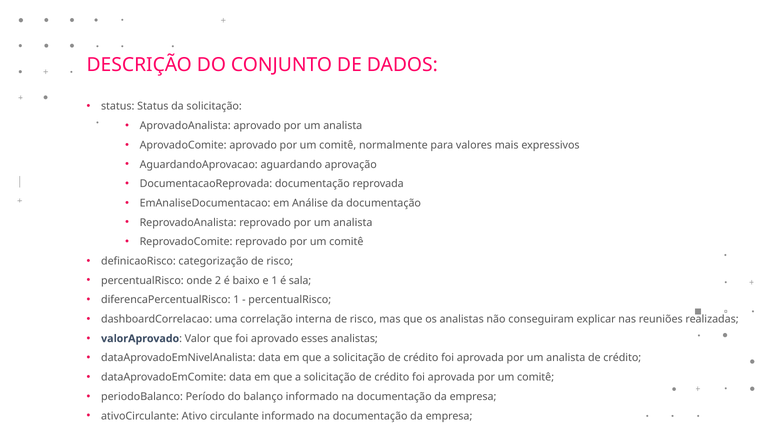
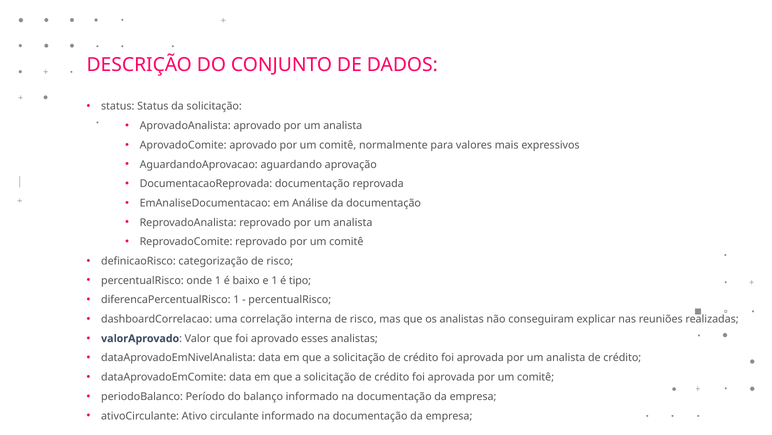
onde 2: 2 -> 1
sala: sala -> tipo
